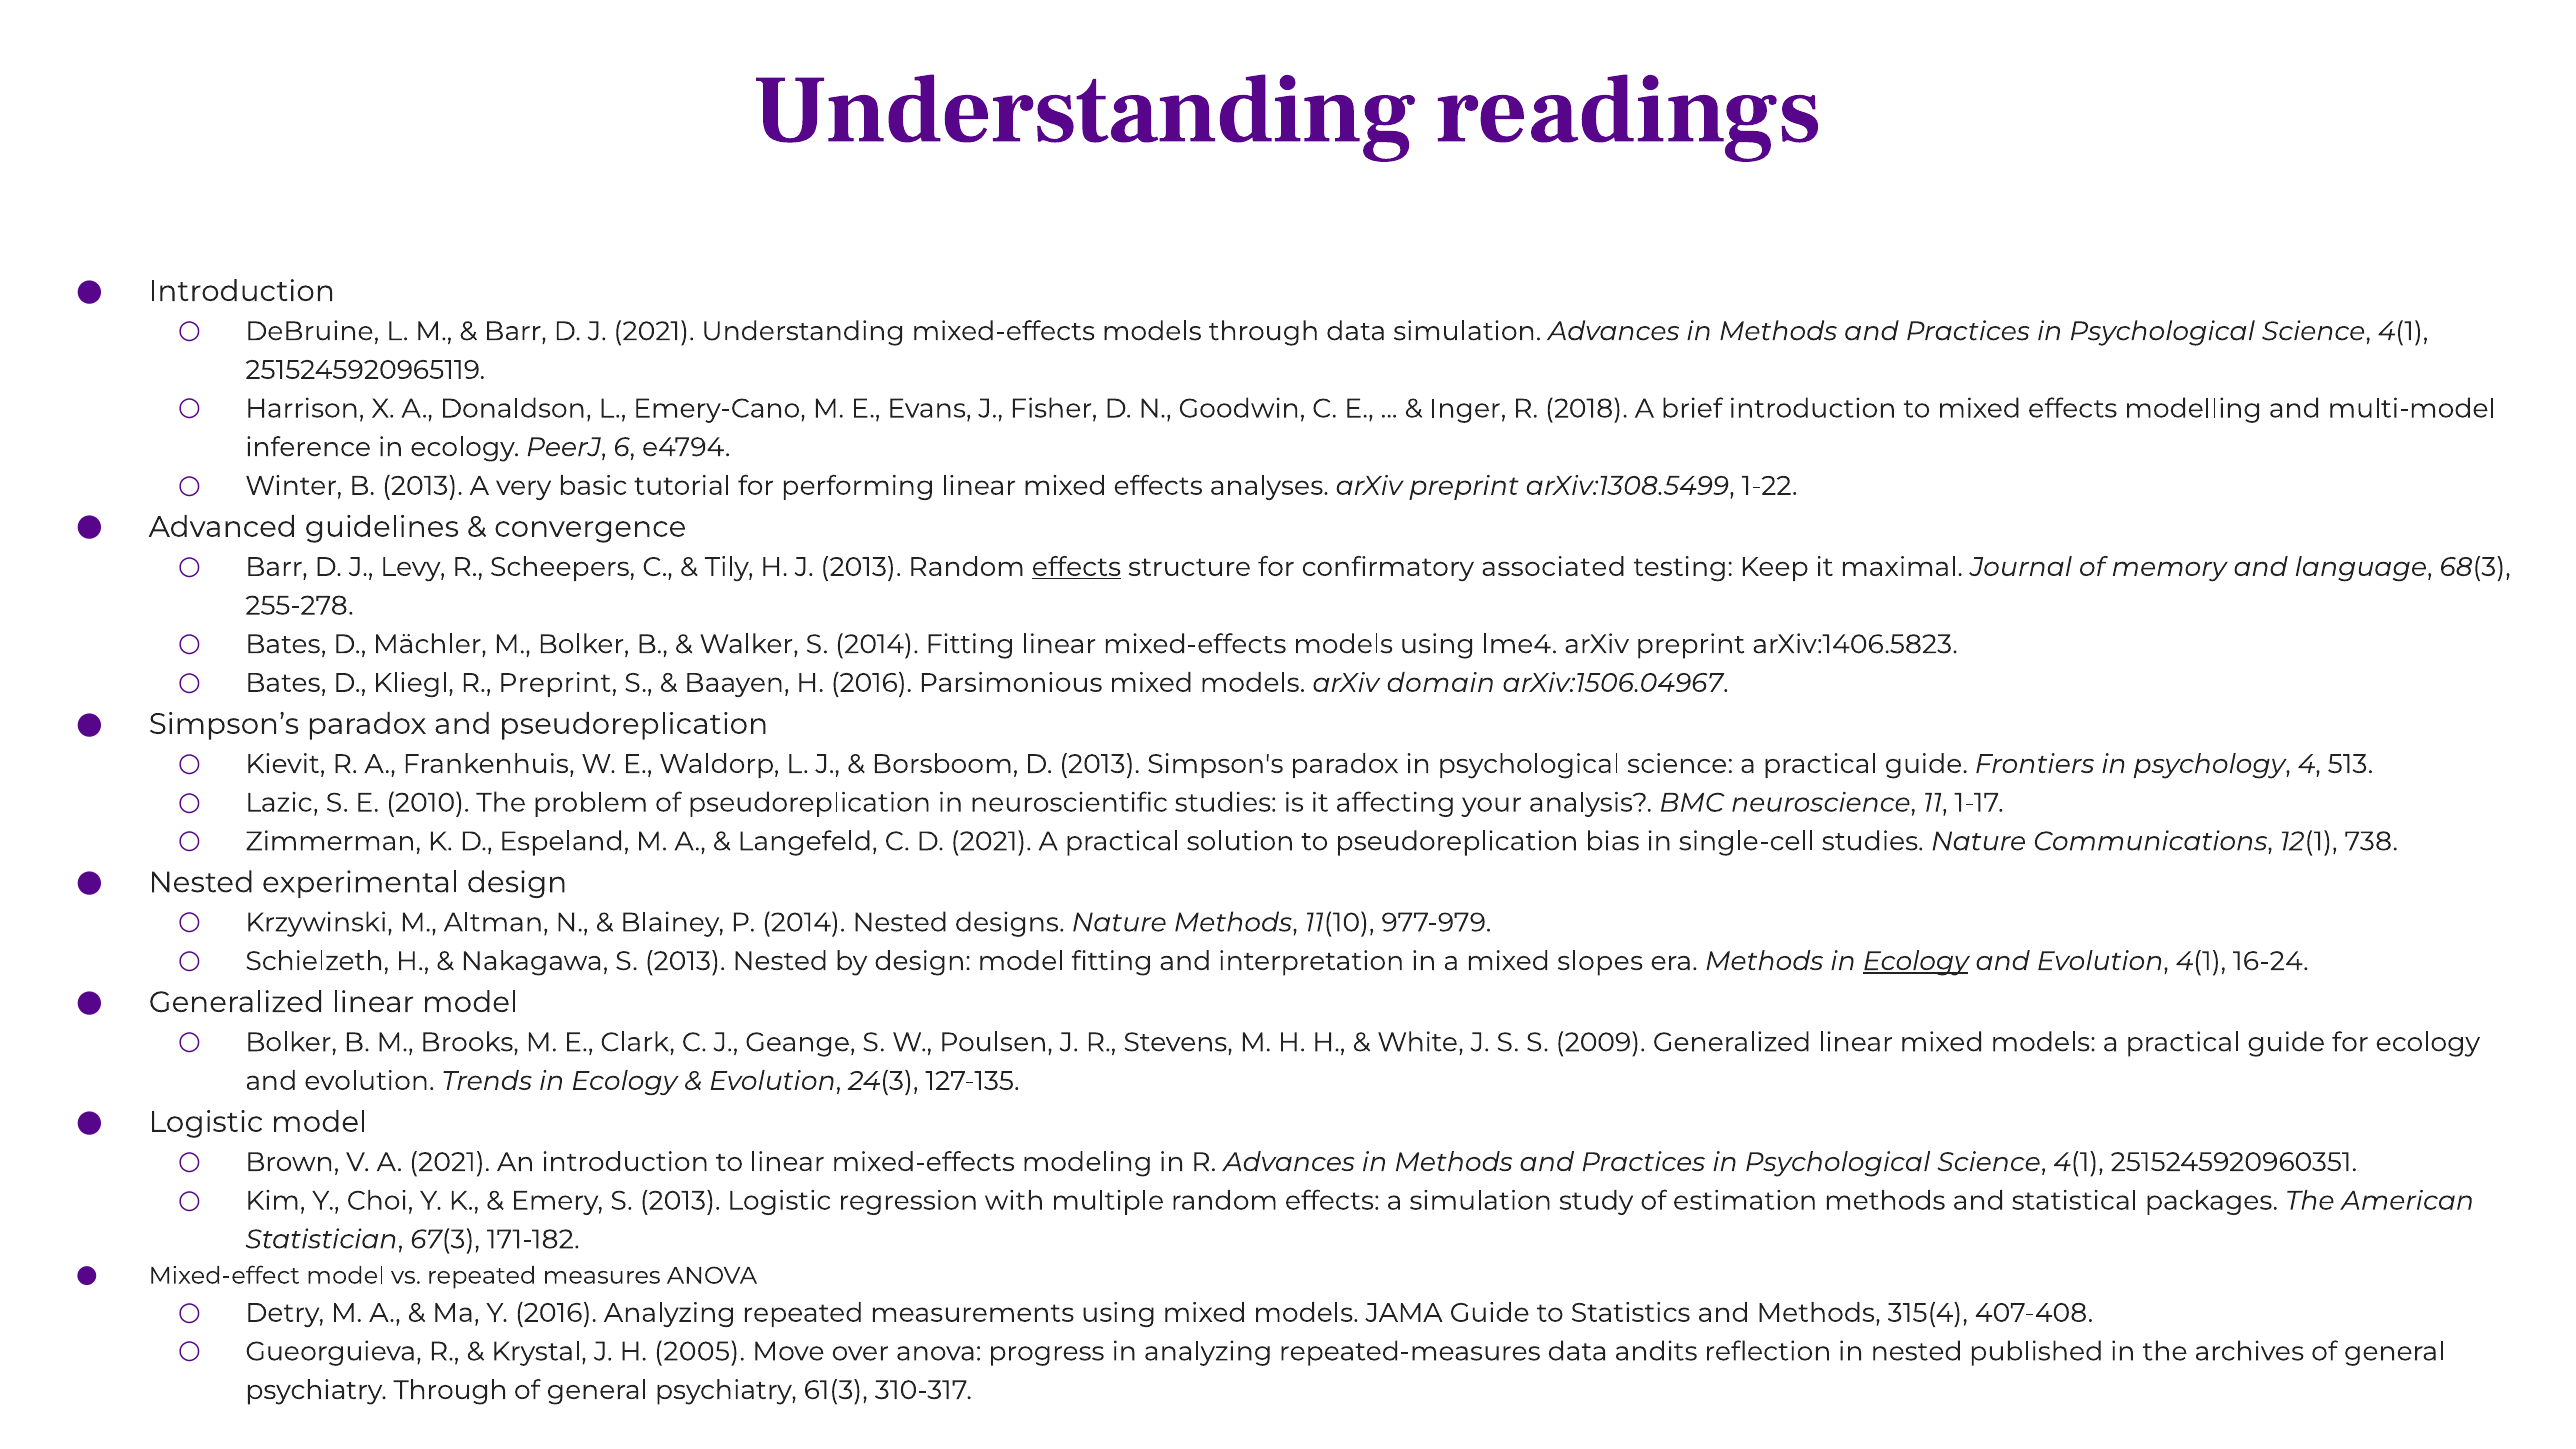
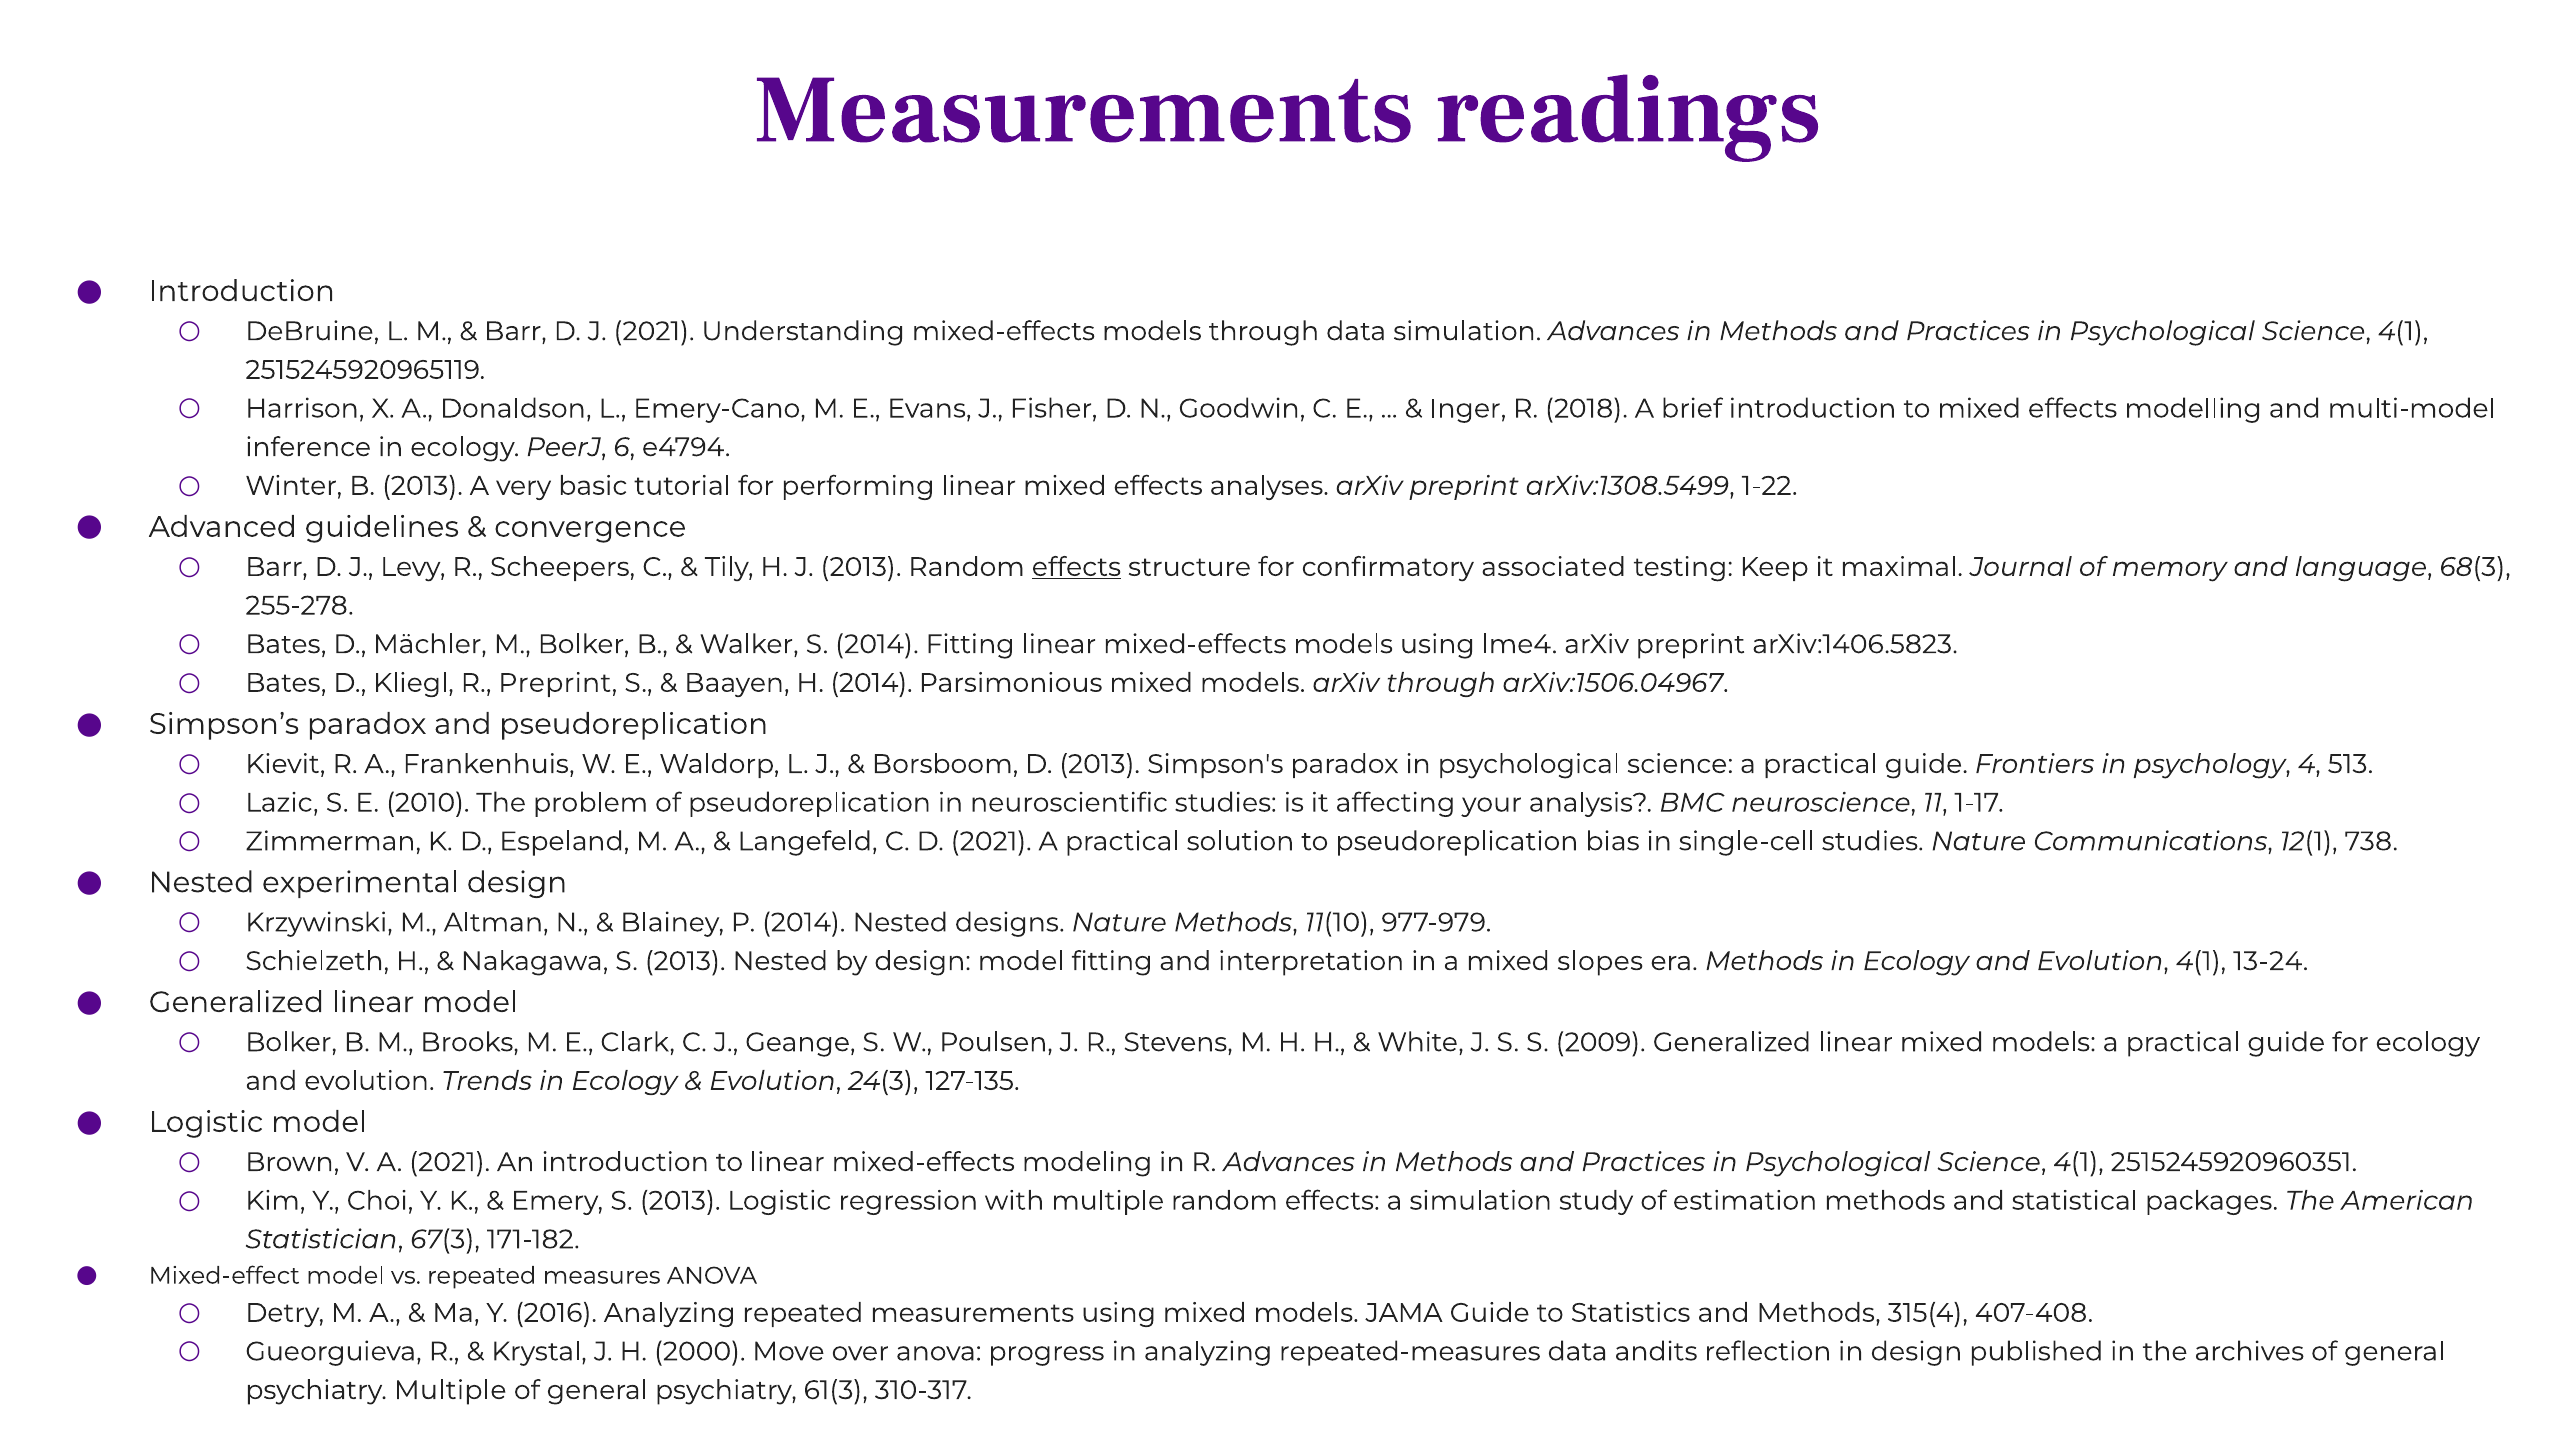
Understanding at (1085, 110): Understanding -> Measurements
H 2016: 2016 -> 2014
arXiv domain: domain -> through
Ecology at (1916, 961) underline: present -> none
16-24: 16-24 -> 13-24
2005: 2005 -> 2000
in nested: nested -> design
psychiatry Through: Through -> Multiple
